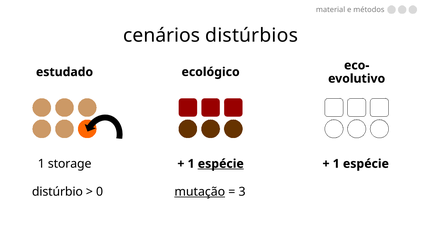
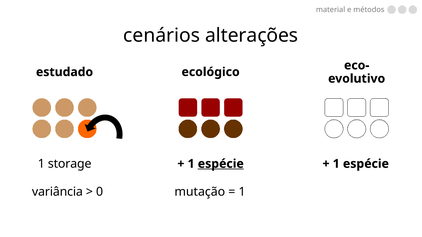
distúrbios: distúrbios -> alterações
distúrbio: distúrbio -> variância
mutação underline: present -> none
3 at (242, 192): 3 -> 1
